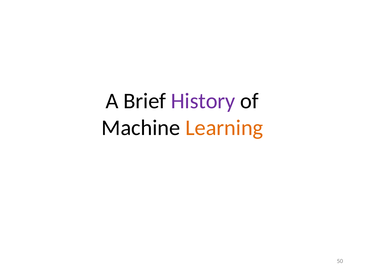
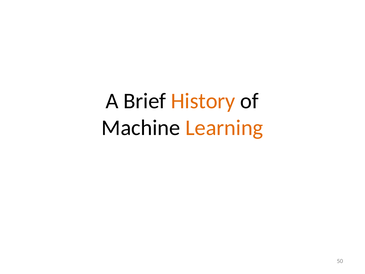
History colour: purple -> orange
